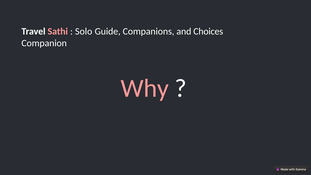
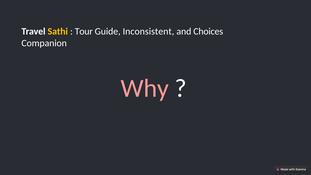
Sathi colour: pink -> yellow
Solo: Solo -> Tour
Companions: Companions -> Inconsistent
